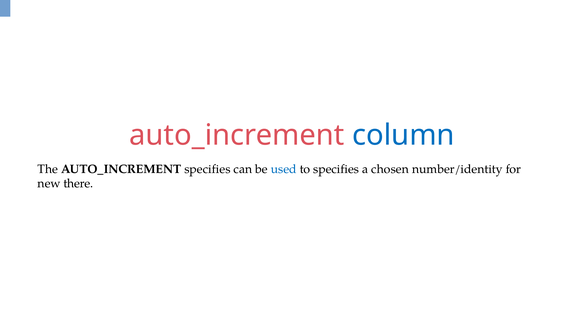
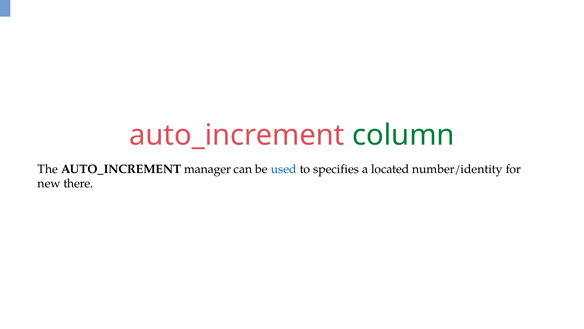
column colour: blue -> green
AUTO_INCREMENT specifies: specifies -> manager
chosen: chosen -> located
